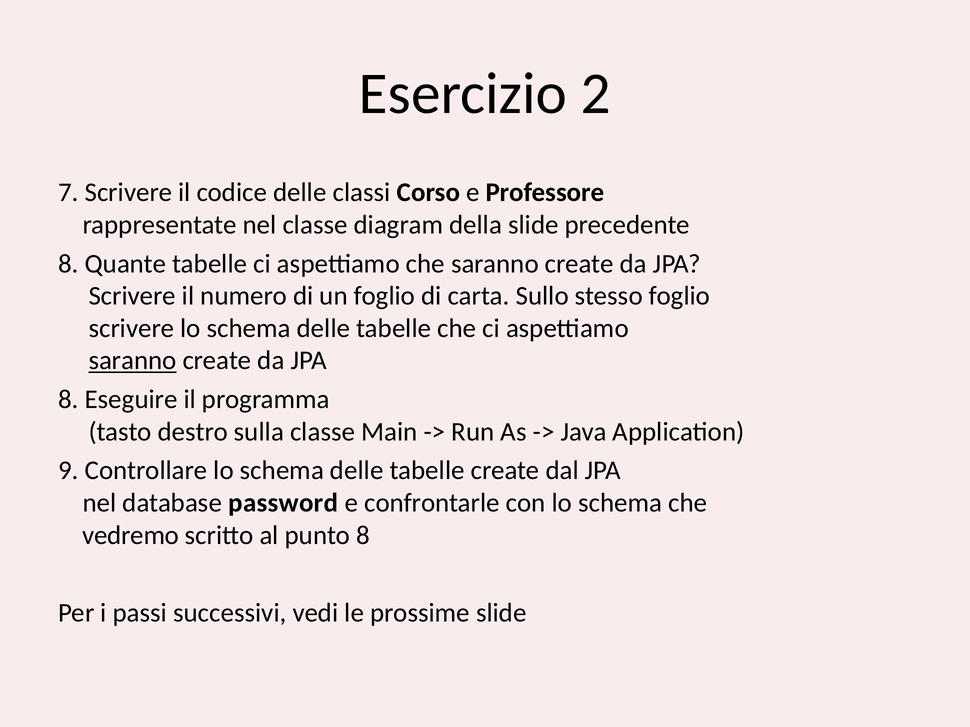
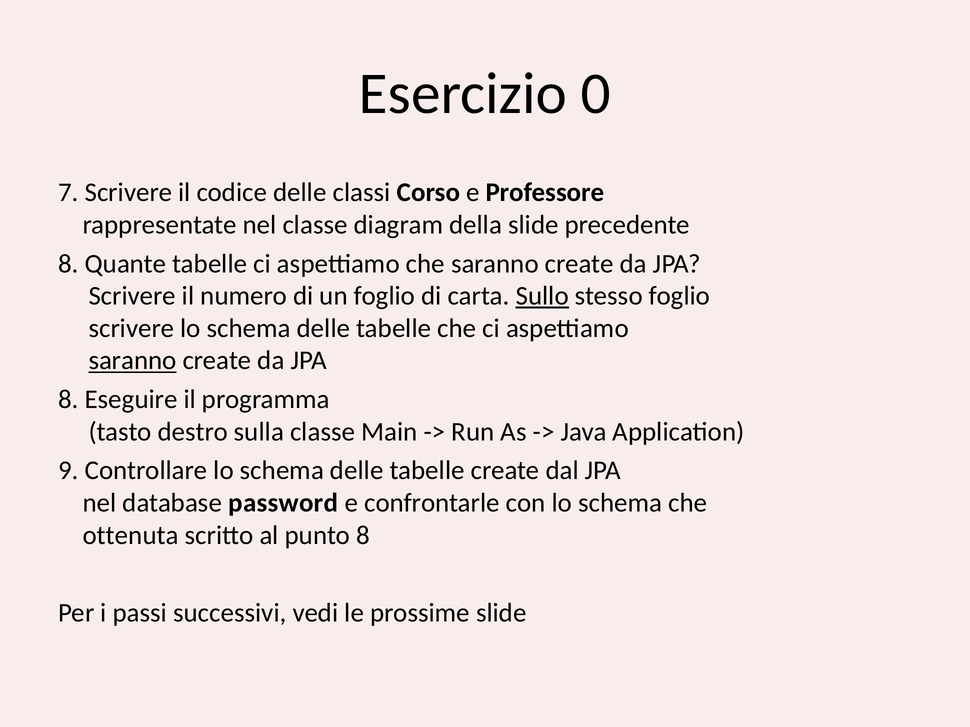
2: 2 -> 0
Sullo underline: none -> present
vedremo: vedremo -> ottenuta
